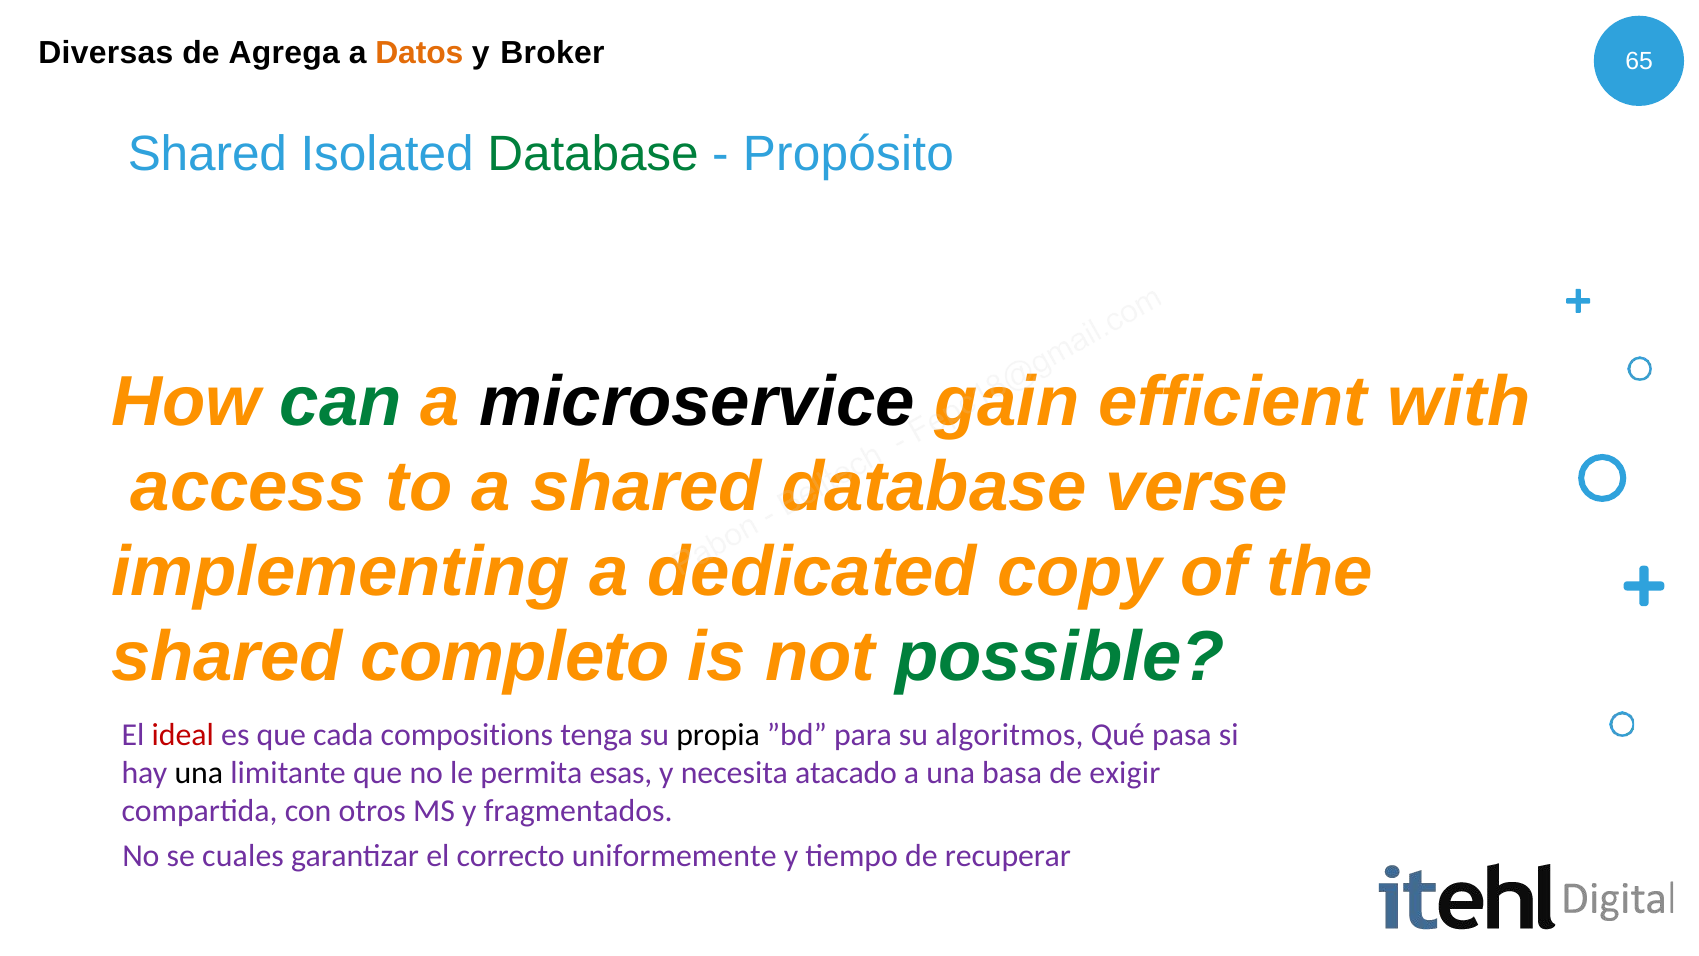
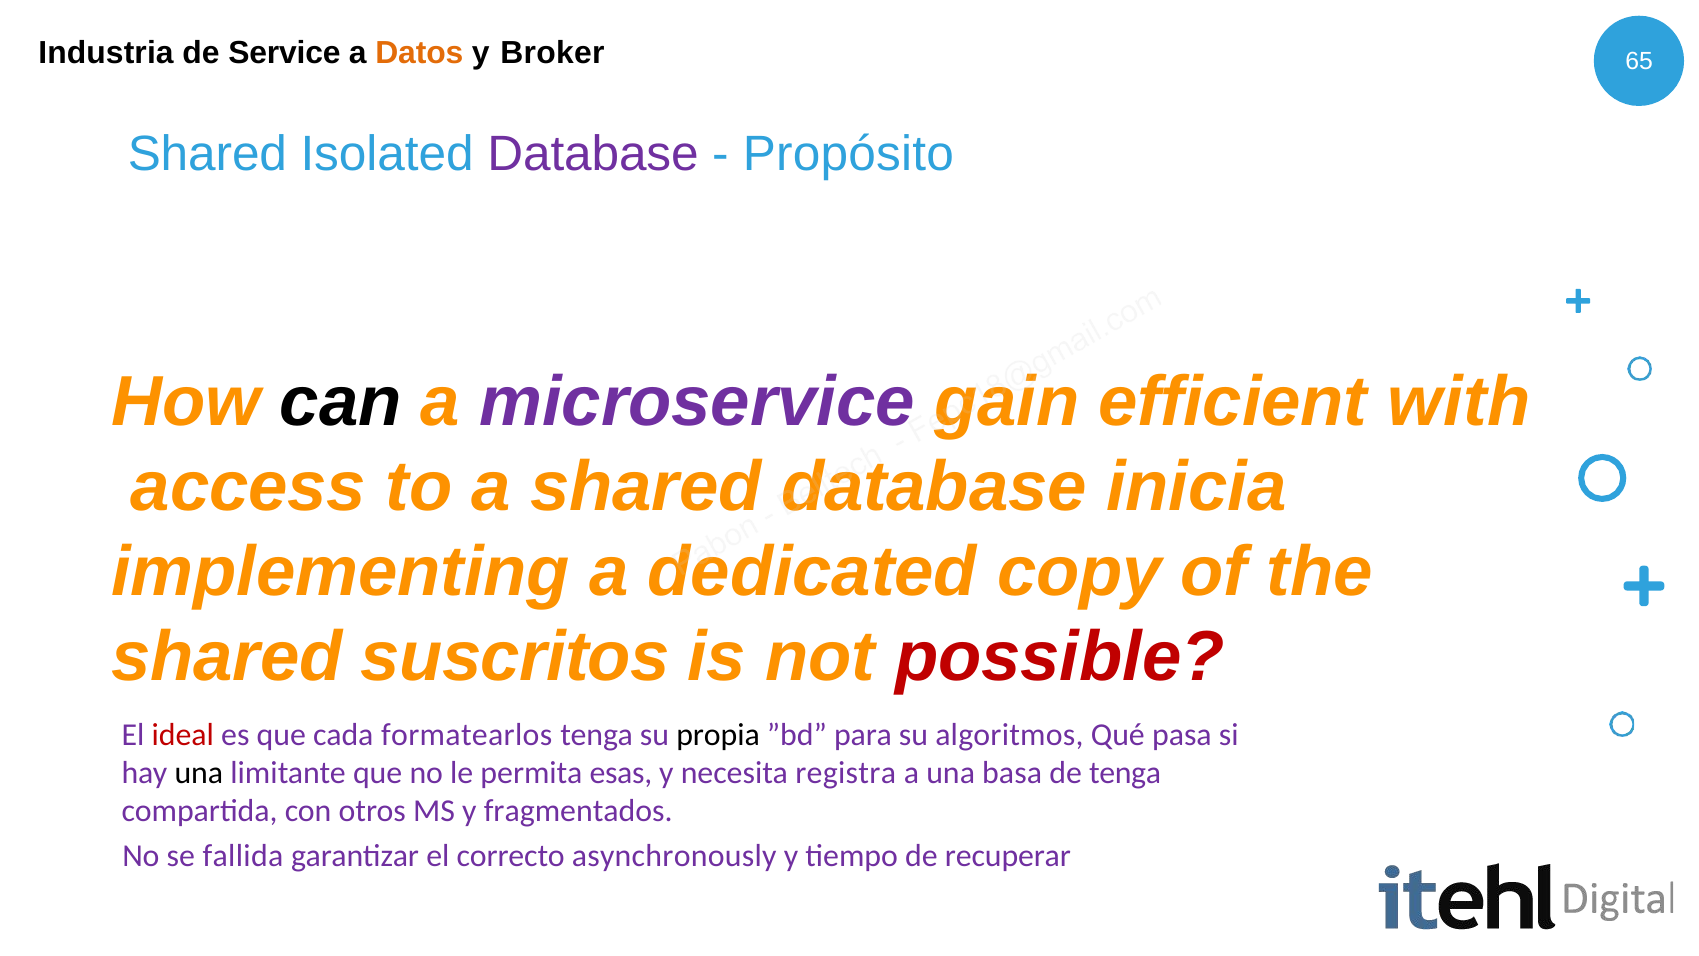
Diversas: Diversas -> Industria
Agrega: Agrega -> Service
Database at (593, 154) colour: green -> purple
can colour: green -> black
microservice colour: black -> purple
verse: verse -> inicia
completo: completo -> suscritos
possible colour: green -> red
compositions: compositions -> formatearlos
atacado: atacado -> registra
de exigir: exigir -> tenga
cuales: cuales -> fallida
uniformemente: uniformemente -> asynchronously
